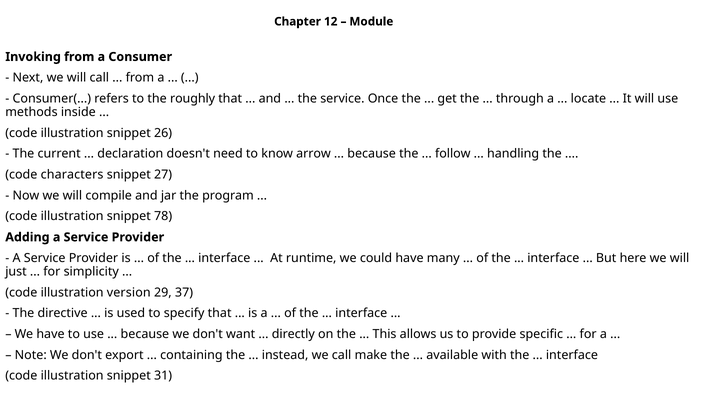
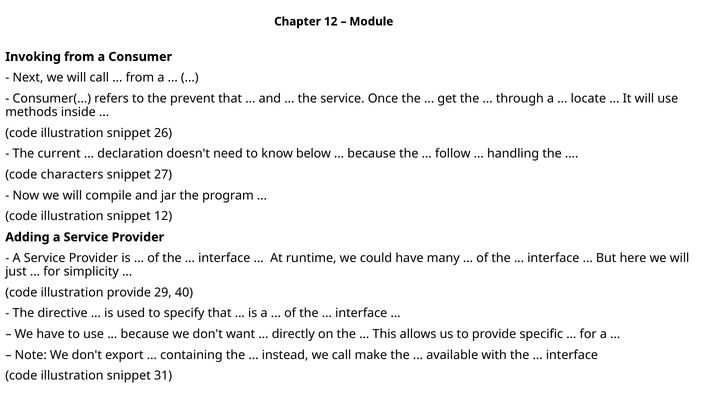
roughly: roughly -> prevent
arrow: arrow -> below
snippet 78: 78 -> 12
illustration version: version -> provide
37: 37 -> 40
